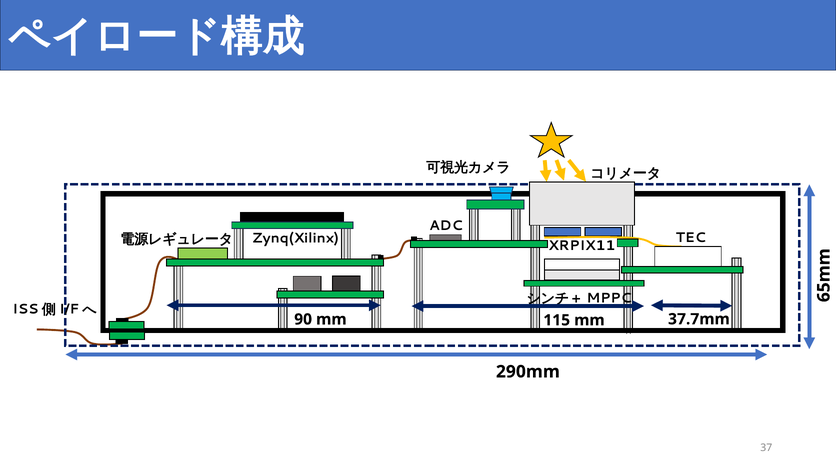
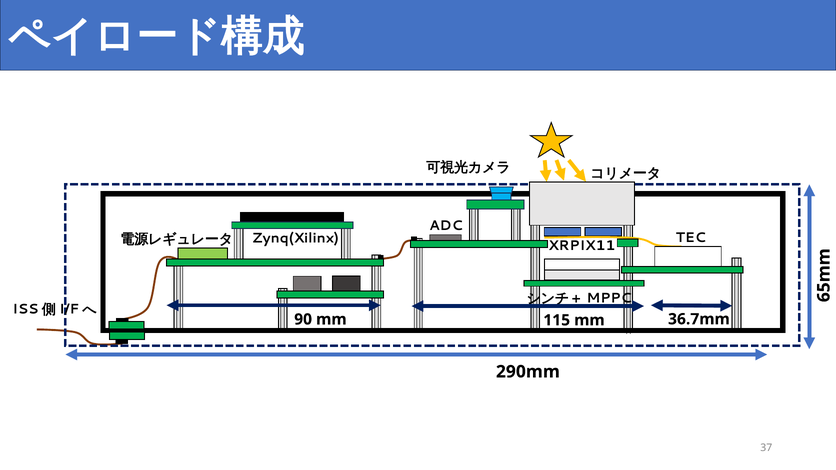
37.7mm: 37.7mm -> 36.7mm
